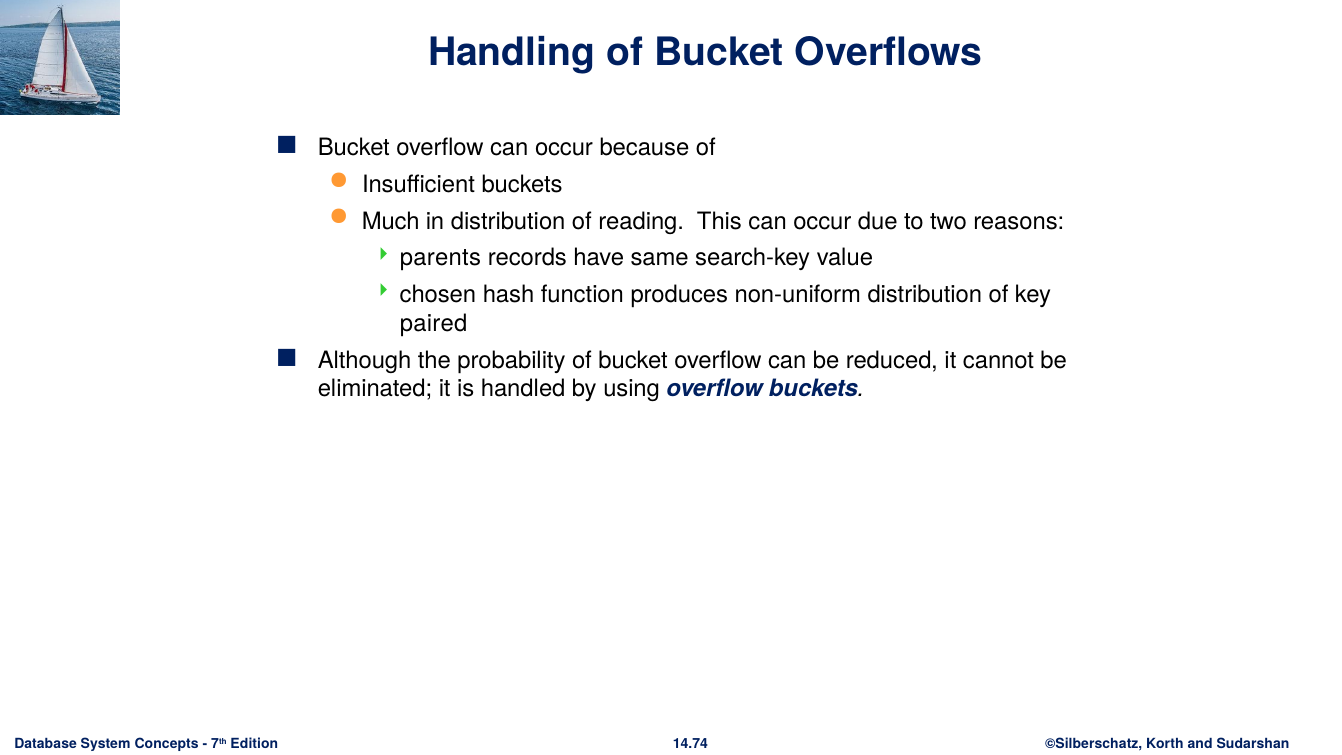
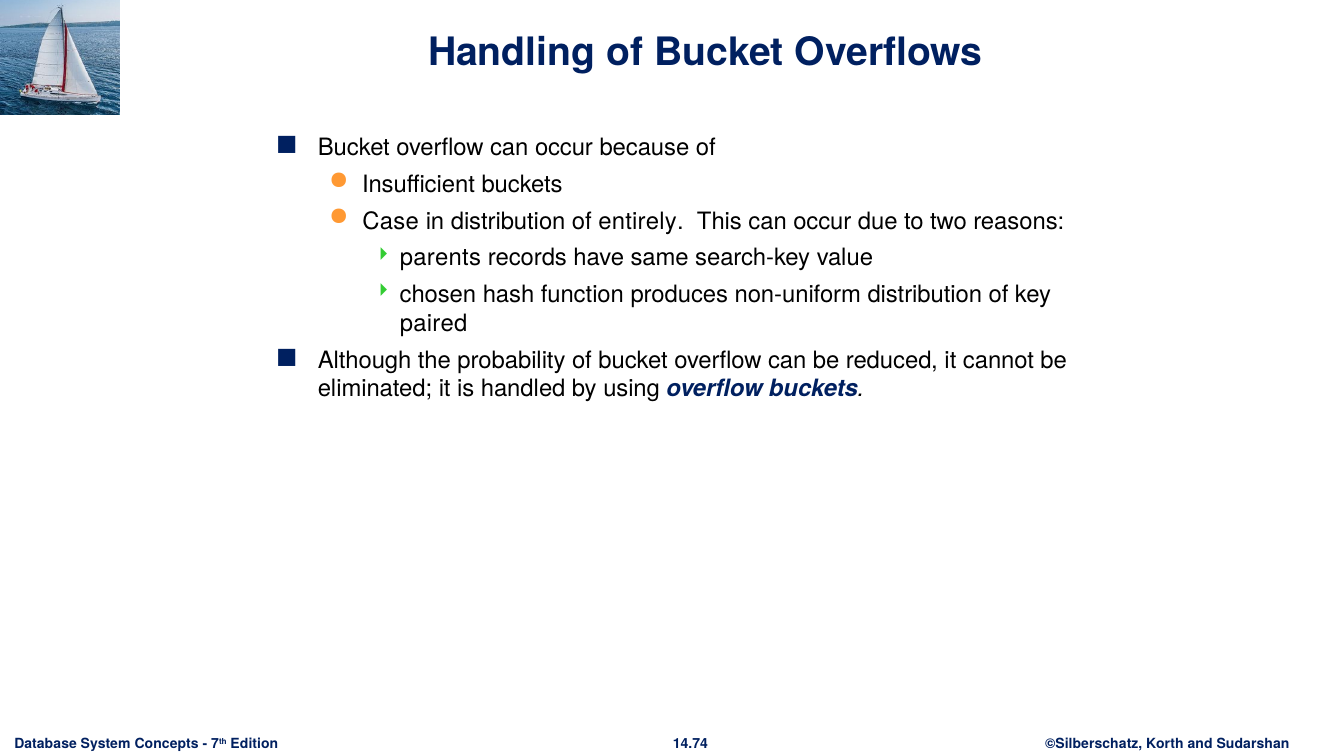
Much: Much -> Case
reading: reading -> entirely
